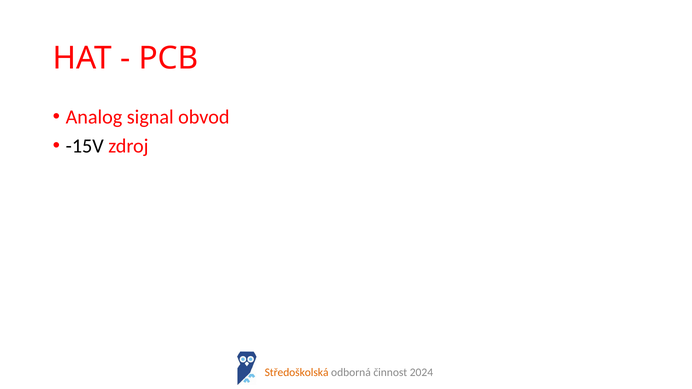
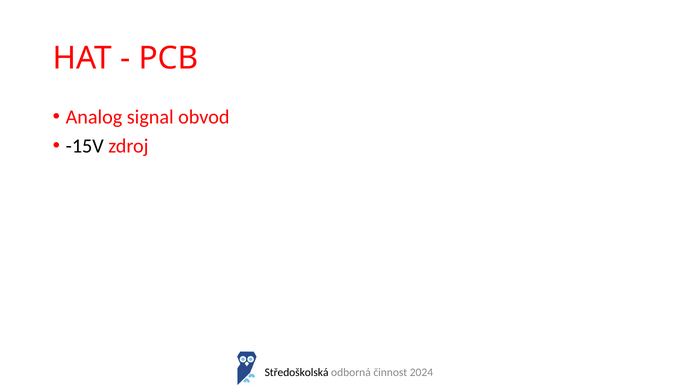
Středoškolská colour: orange -> black
